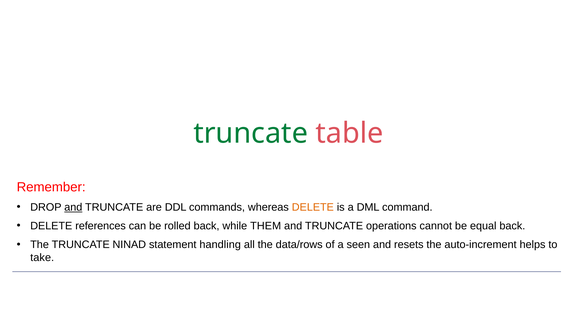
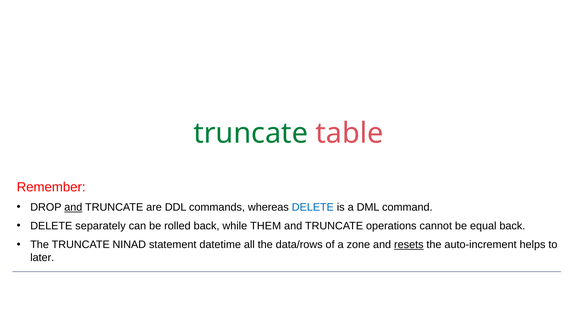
DELETE at (313, 207) colour: orange -> blue
references: references -> separately
handling: handling -> datetime
seen: seen -> zone
resets underline: none -> present
take: take -> later
